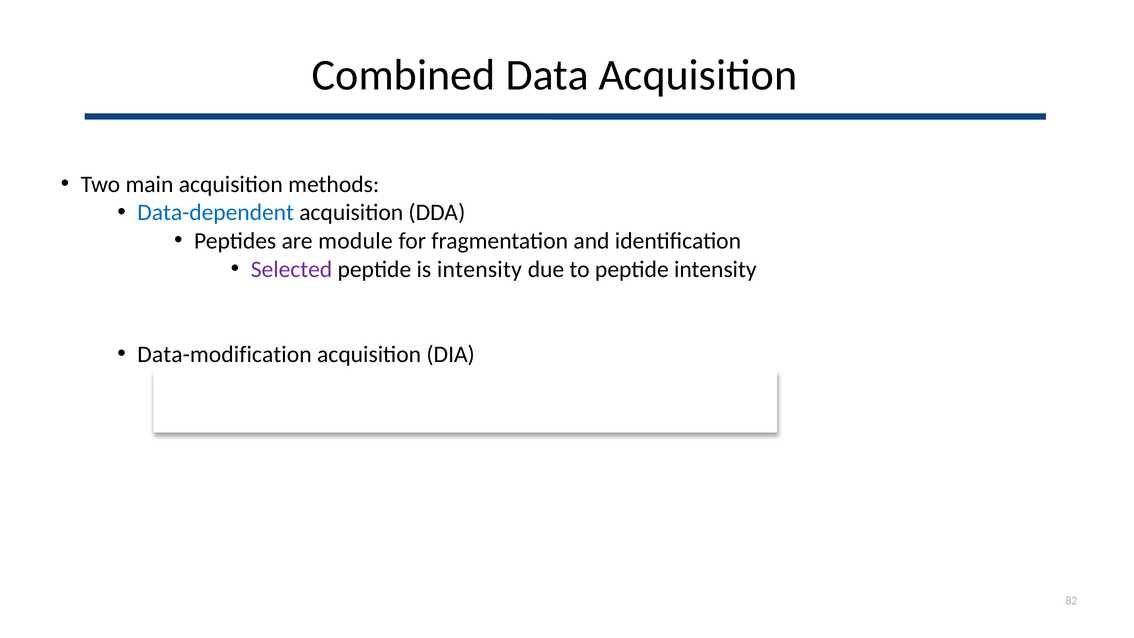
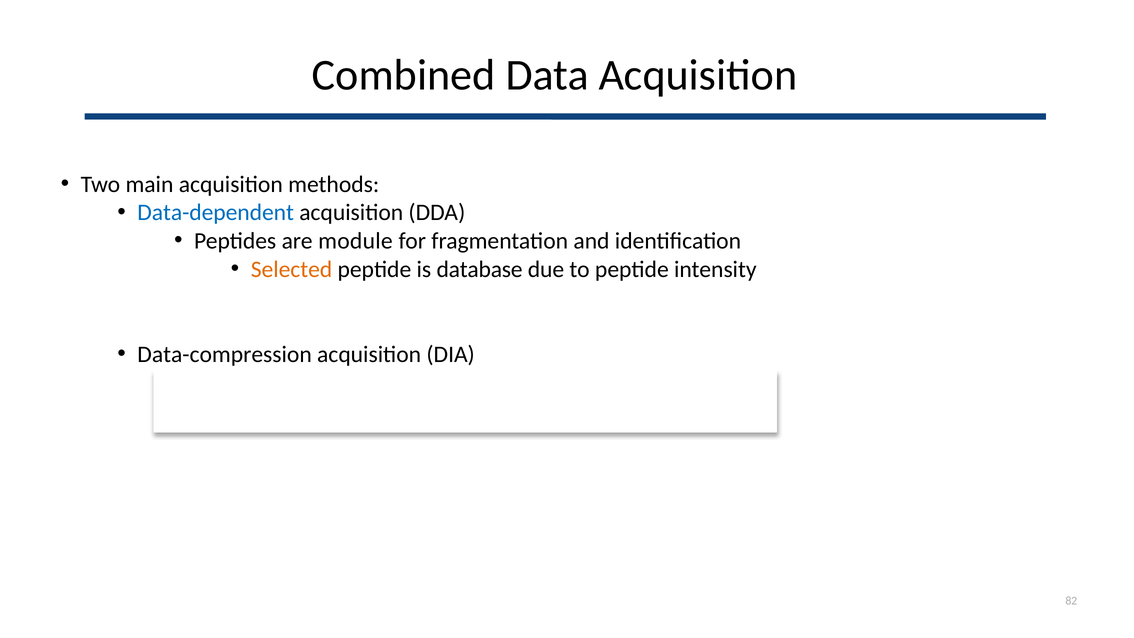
Selected colour: purple -> orange
is intensity: intensity -> database
Data-modification: Data-modification -> Data-compression
